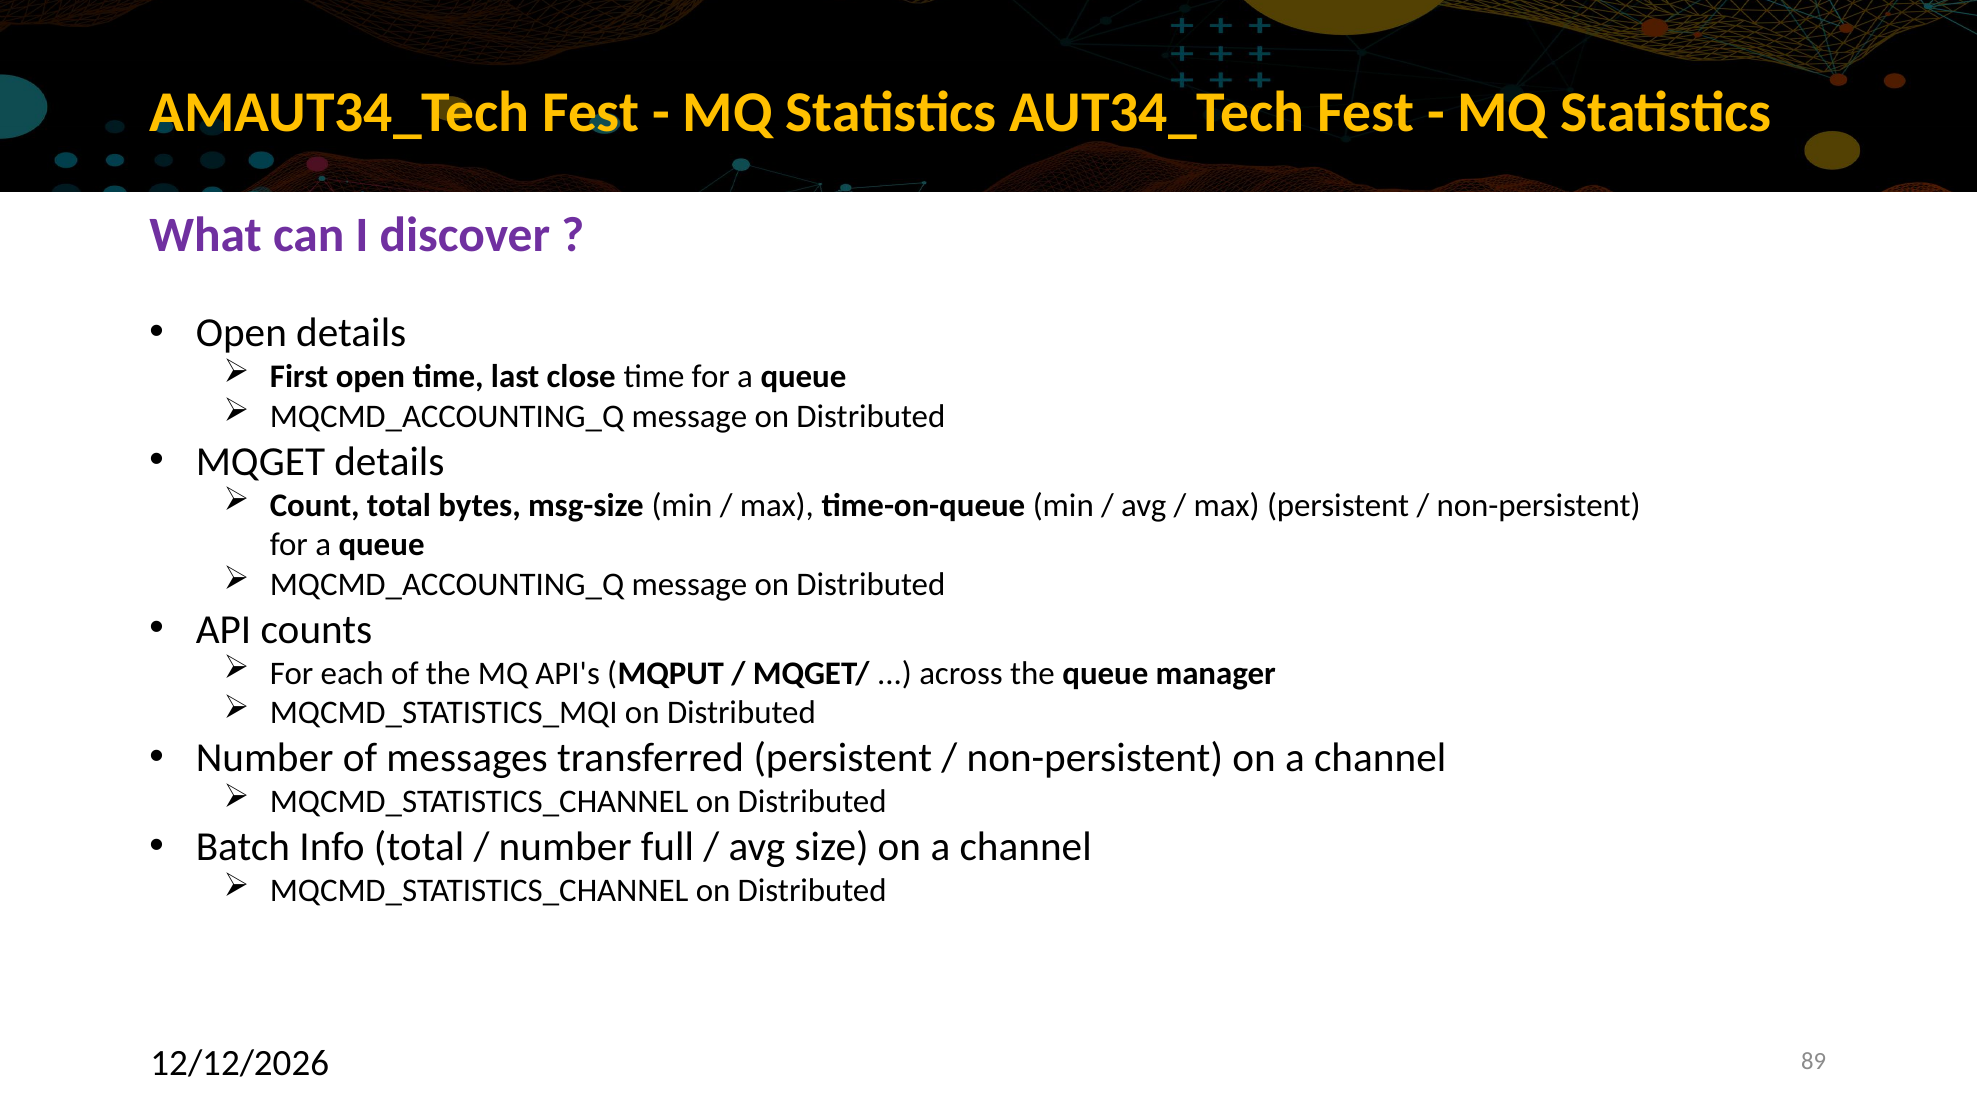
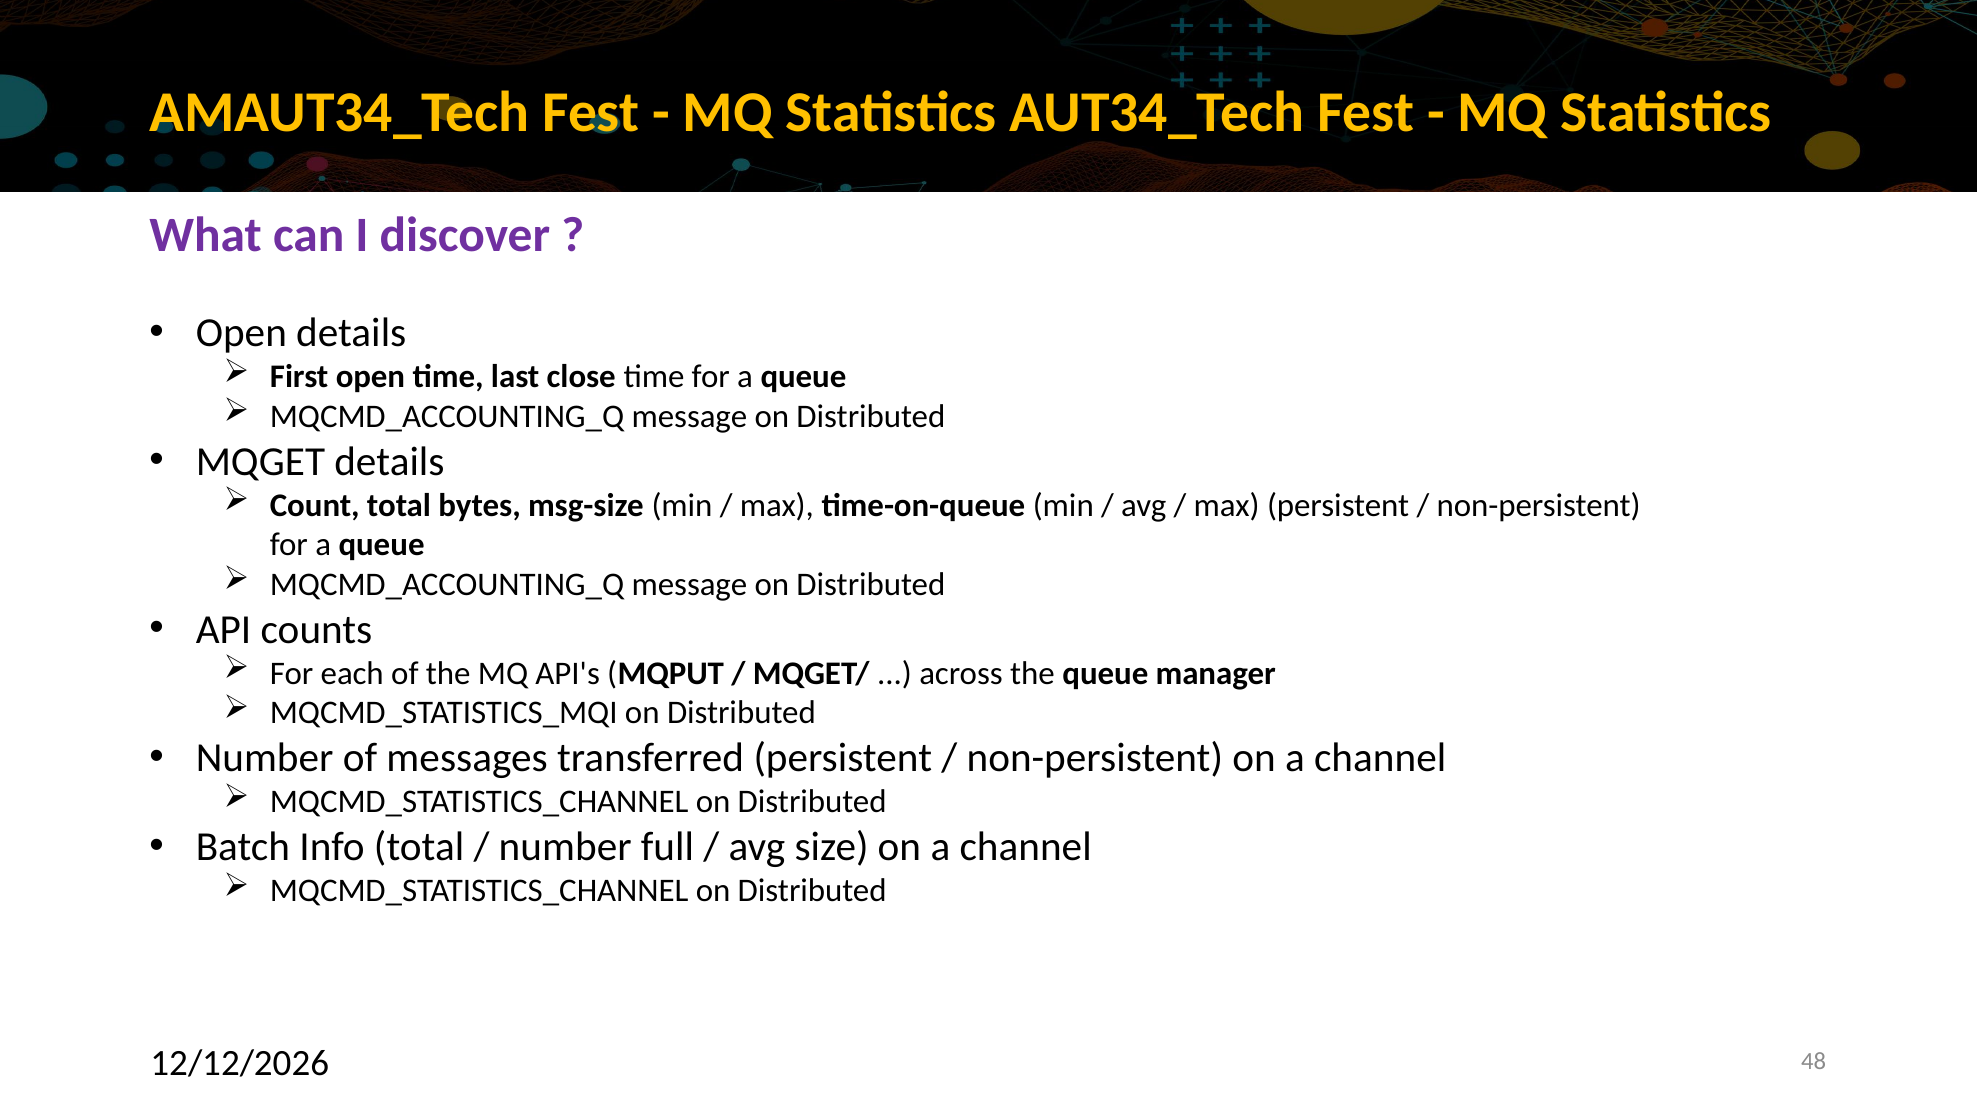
89: 89 -> 48
